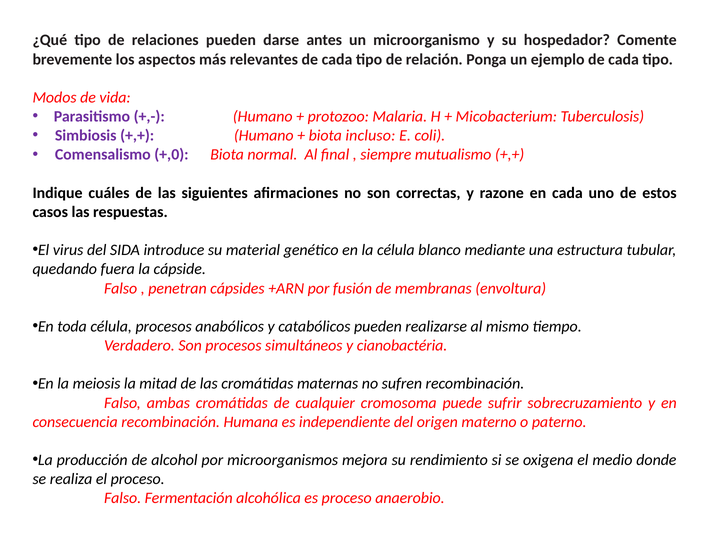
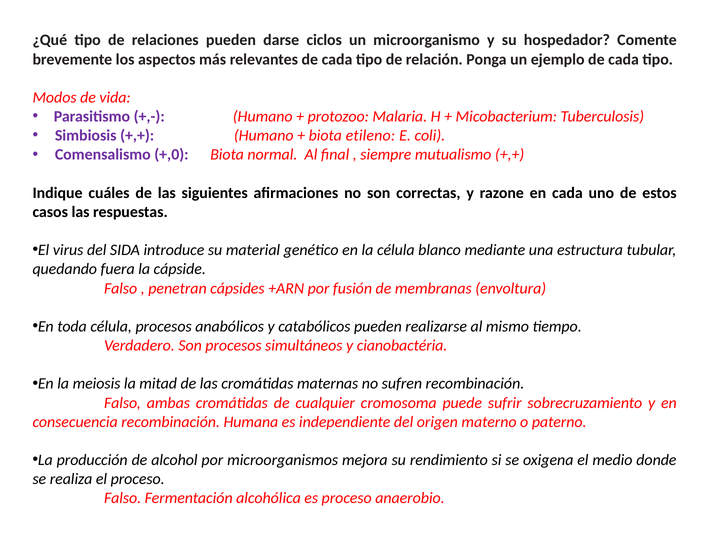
antes: antes -> ciclos
incluso: incluso -> etileno
